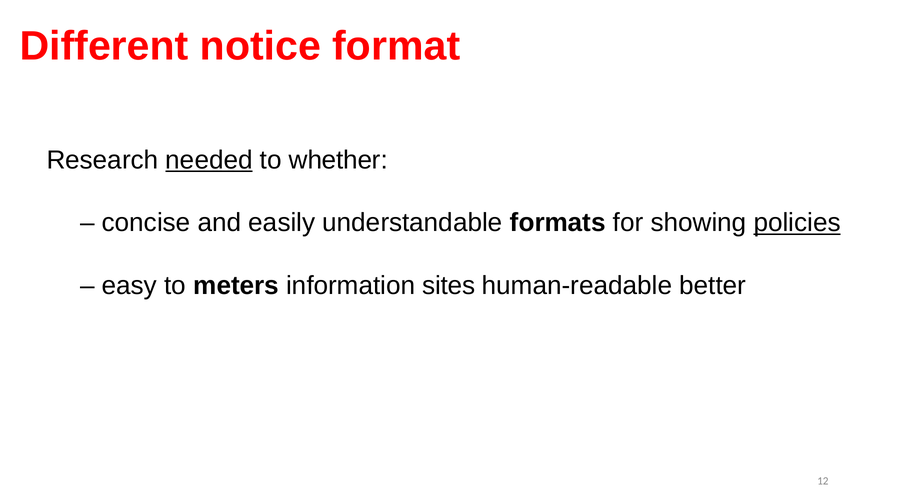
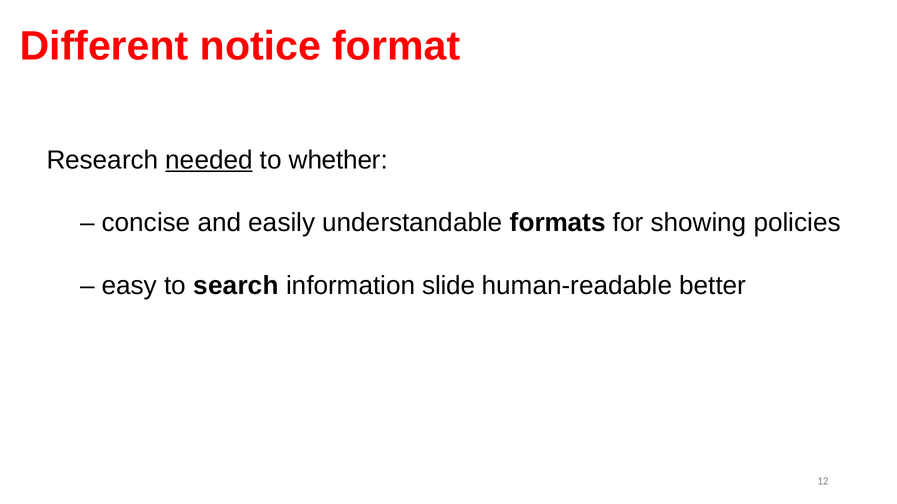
policies underline: present -> none
meters: meters -> search
sites: sites -> slide
